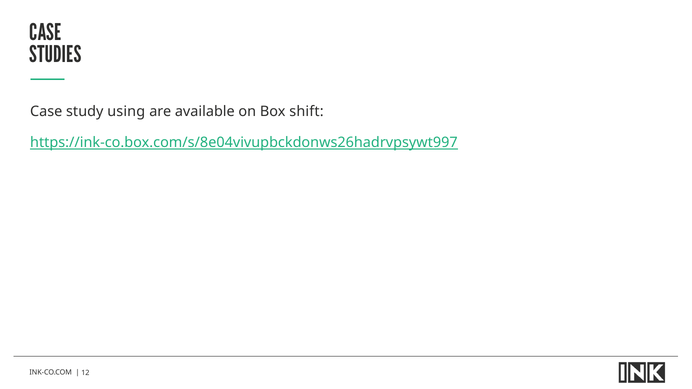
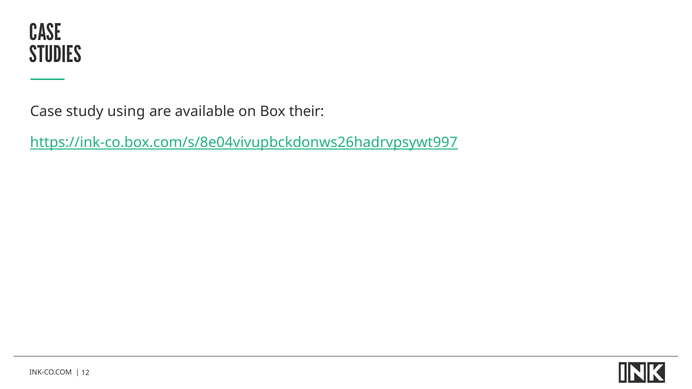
shift: shift -> their
